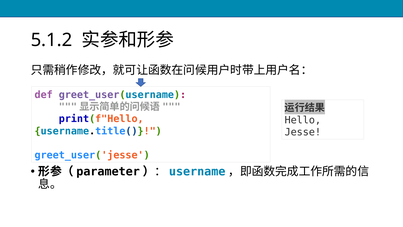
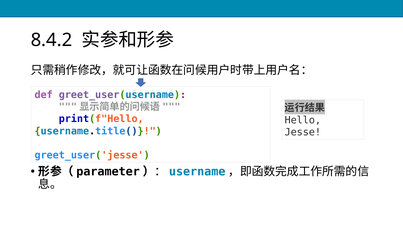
5.1.2: 5.1.2 -> 8.4.2
